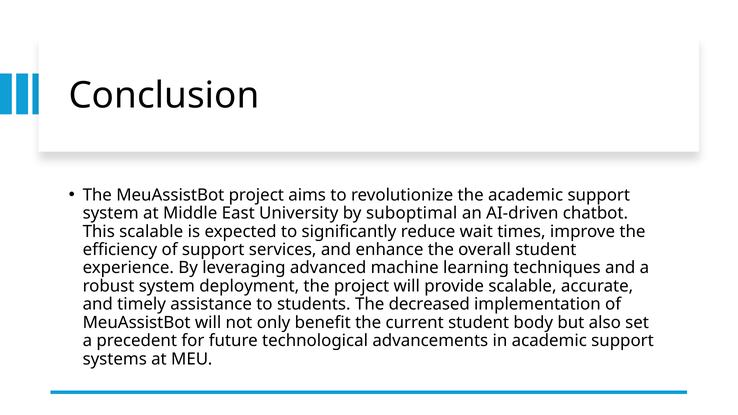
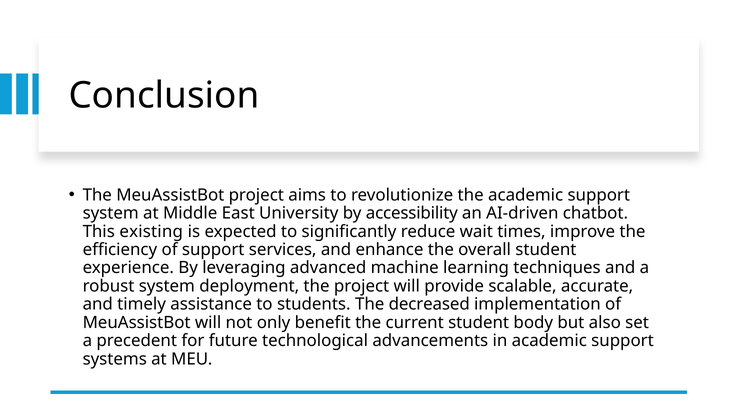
suboptimal: suboptimal -> accessibility
This scalable: scalable -> existing
